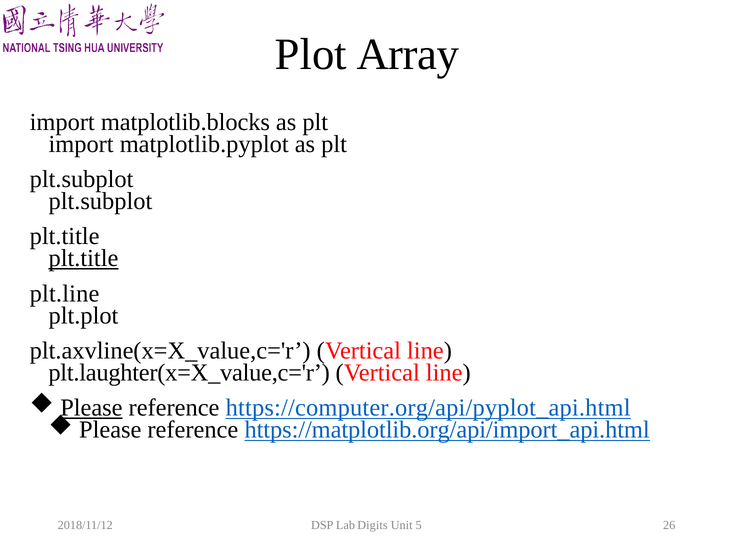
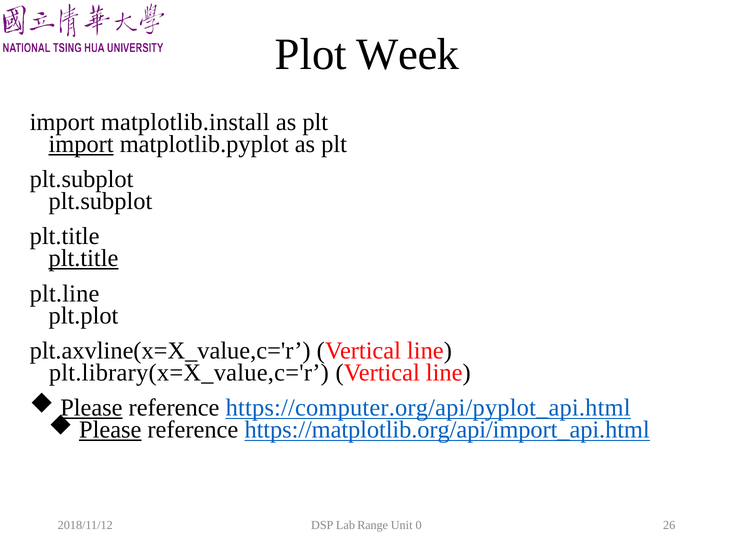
Array: Array -> Week
matplotlib.blocks: matplotlib.blocks -> matplotlib.install
import at (81, 144) underline: none -> present
plt.laughter(x=X_value,c='r: plt.laughter(x=X_value,c='r -> plt.library(x=X_value,c='r
Please at (110, 429) underline: none -> present
Digits: Digits -> Range
5: 5 -> 0
